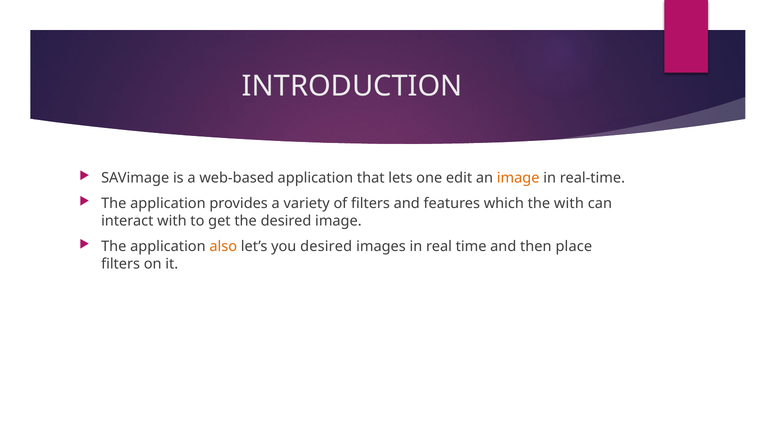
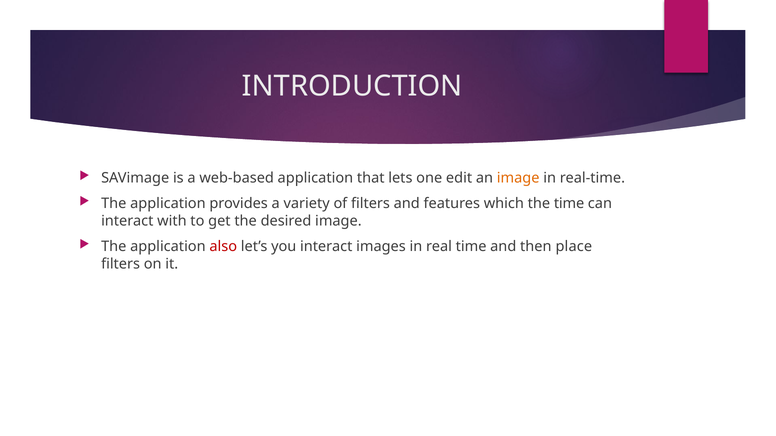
the with: with -> time
also colour: orange -> red
you desired: desired -> interact
